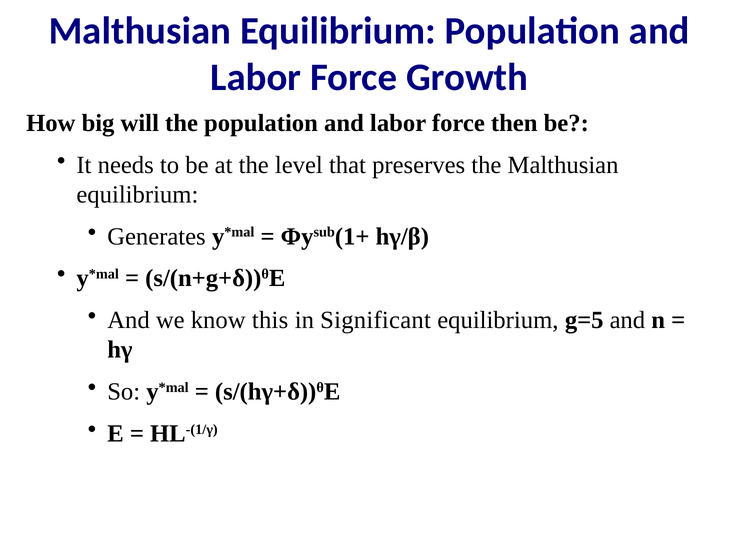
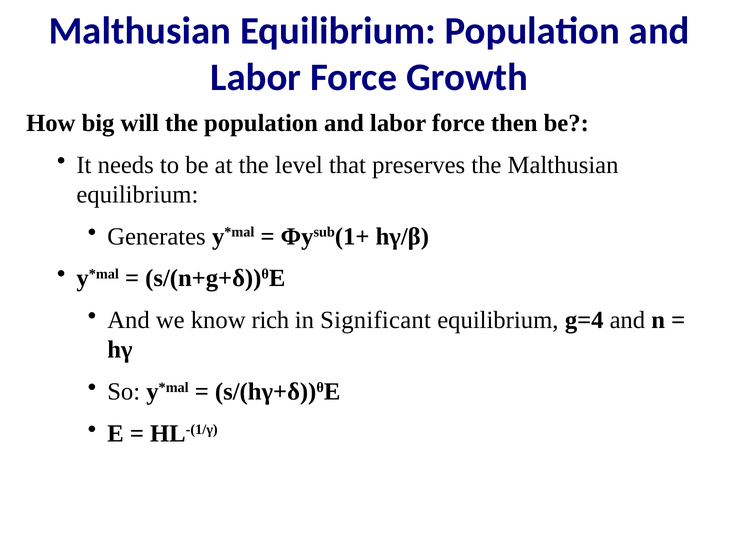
this: this -> rich
g=5: g=5 -> g=4
